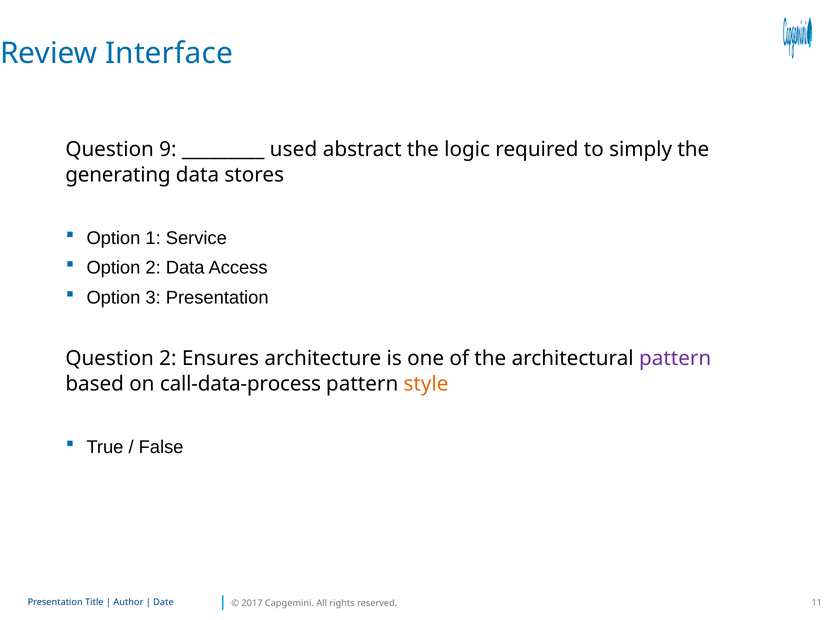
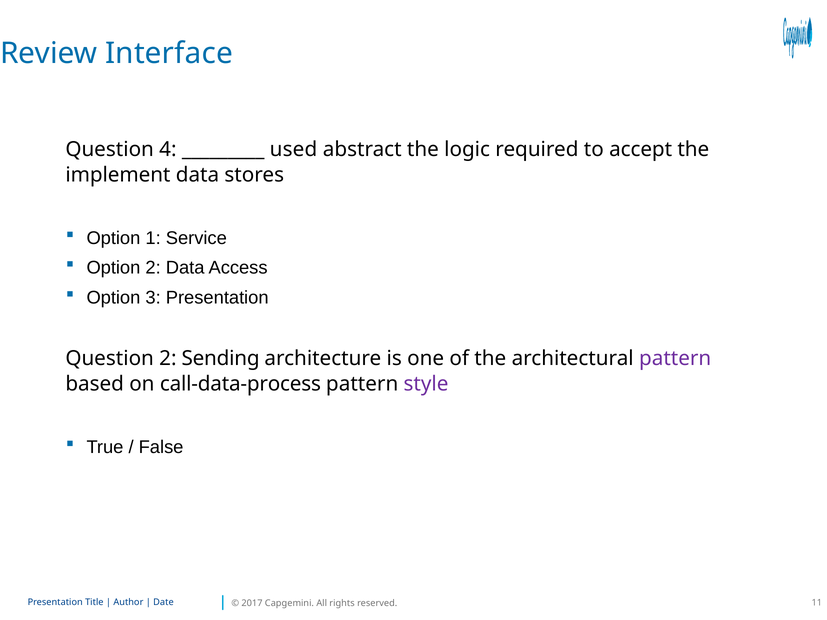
9: 9 -> 4
simply: simply -> accept
generating: generating -> implement
Ensures: Ensures -> Sending
style colour: orange -> purple
